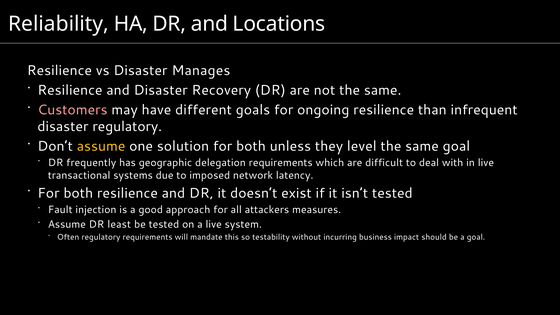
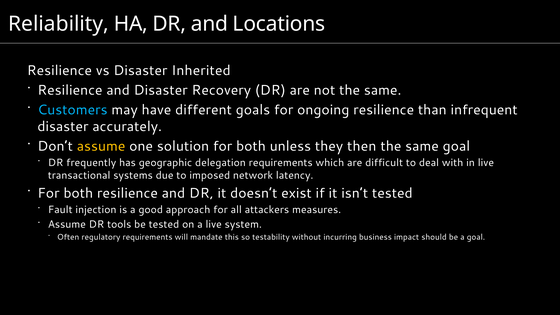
Manages: Manages -> Inherited
Customers colour: pink -> light blue
disaster regulatory: regulatory -> accurately
level: level -> then
least: least -> tools
